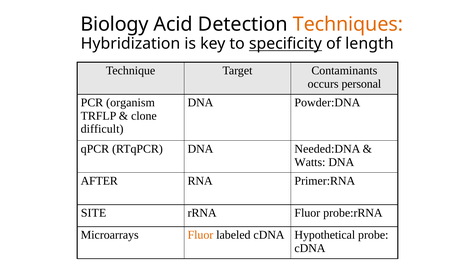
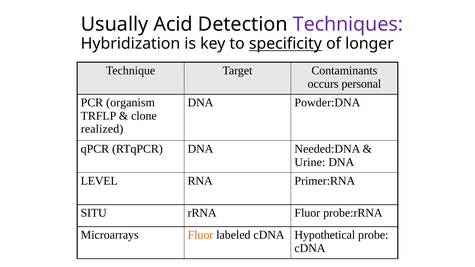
Biology: Biology -> Usually
Techniques colour: orange -> purple
length: length -> longer
difficult: difficult -> realized
Watts: Watts -> Urine
AFTER: AFTER -> LEVEL
SITE: SITE -> SITU
